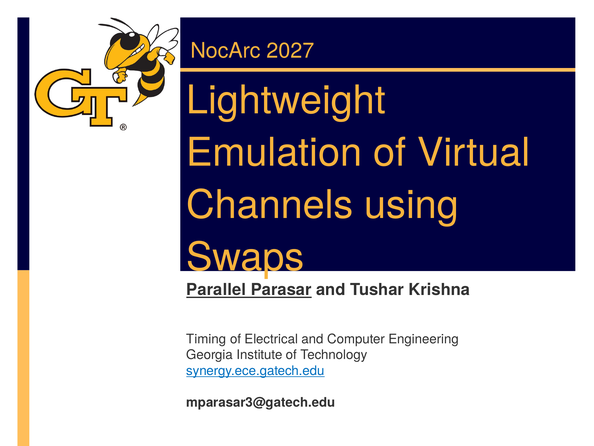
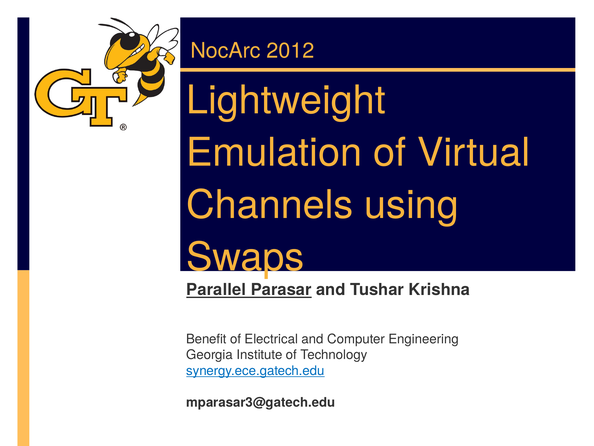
2027: 2027 -> 2012
Timing: Timing -> Benefit
